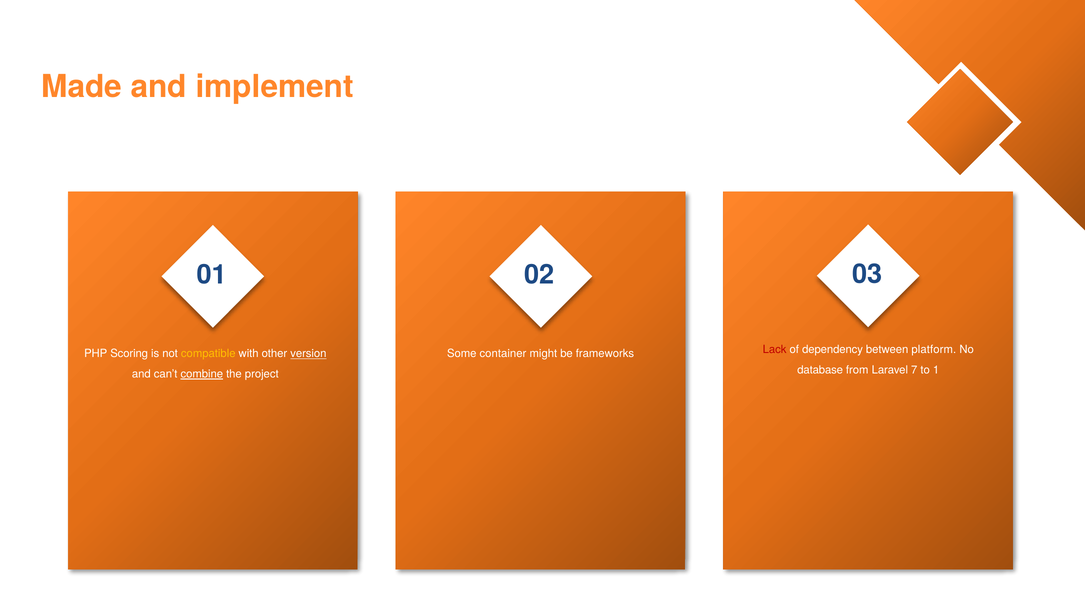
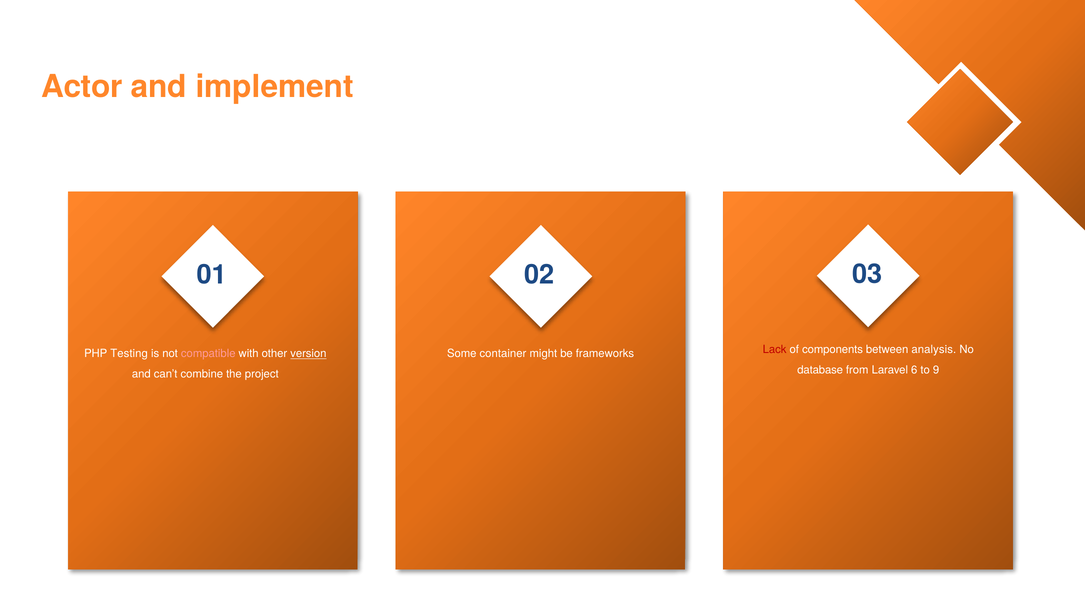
Made: Made -> Actor
dependency: dependency -> components
platform: platform -> analysis
Scoring: Scoring -> Testing
compatible colour: yellow -> pink
7: 7 -> 6
1: 1 -> 9
combine underline: present -> none
